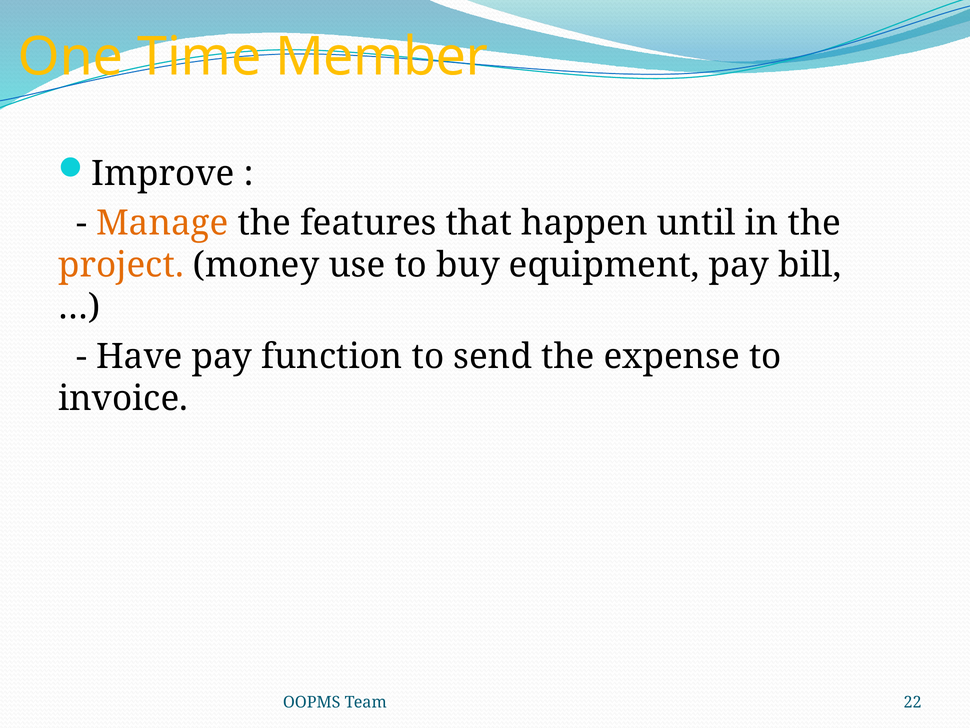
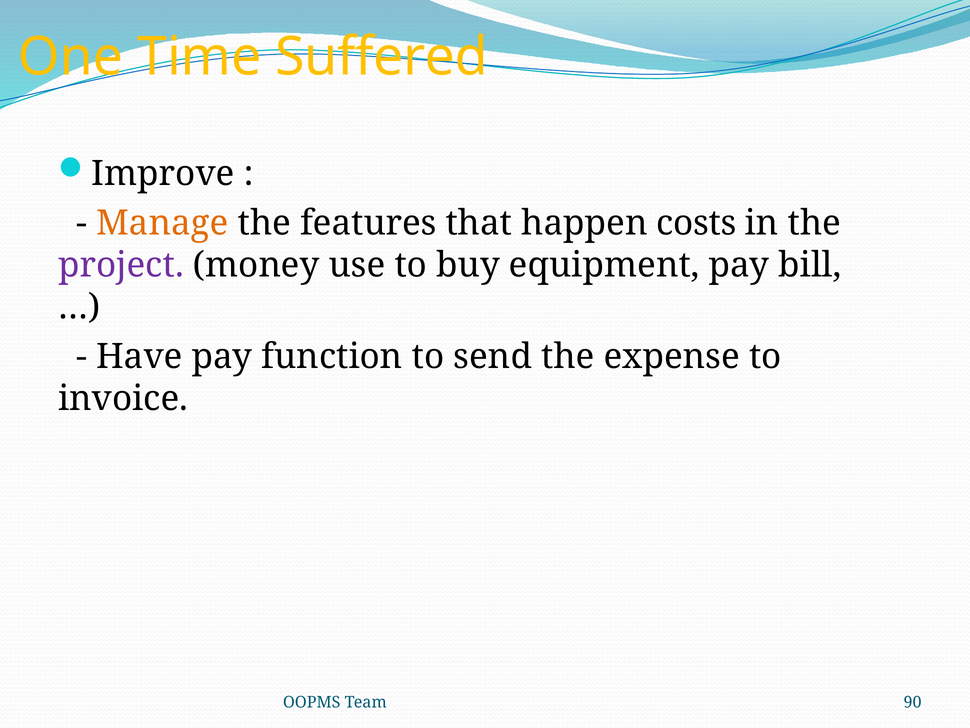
Member: Member -> Suffered
until: until -> costs
project colour: orange -> purple
22: 22 -> 90
